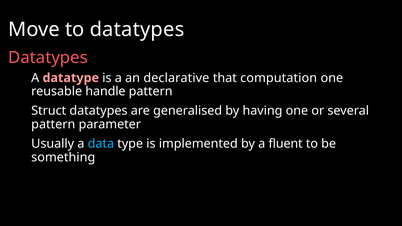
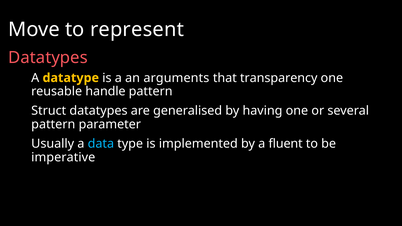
to datatypes: datatypes -> represent
datatype colour: pink -> yellow
declarative: declarative -> arguments
computation: computation -> transparency
something: something -> imperative
